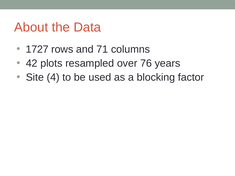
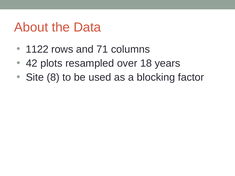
1727: 1727 -> 1122
76: 76 -> 18
4: 4 -> 8
